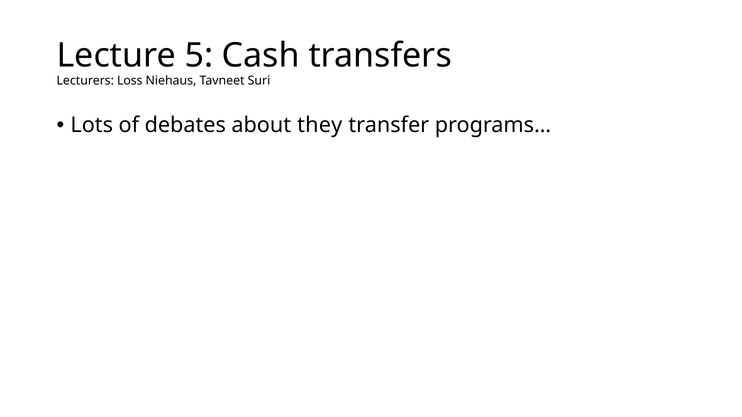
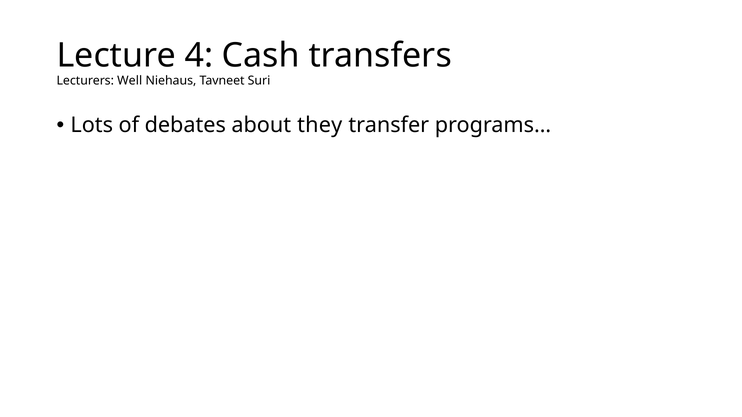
5: 5 -> 4
Loss: Loss -> Well
